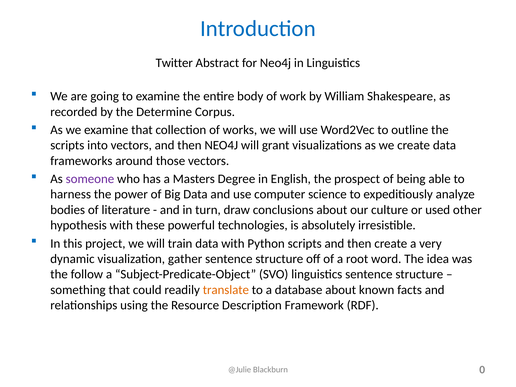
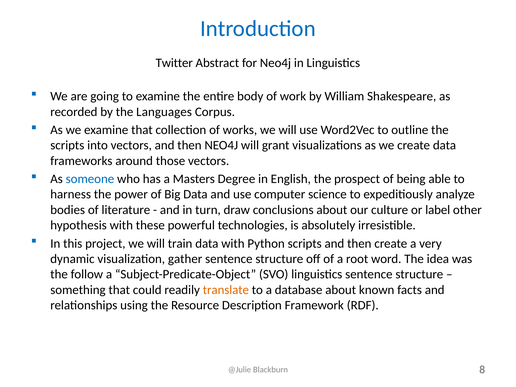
Determine: Determine -> Languages
someone colour: purple -> blue
used: used -> label
0: 0 -> 8
